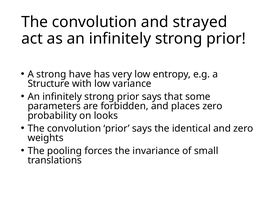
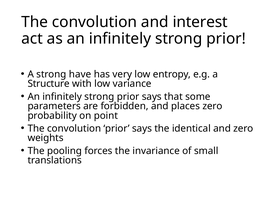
strayed: strayed -> interest
looks: looks -> point
